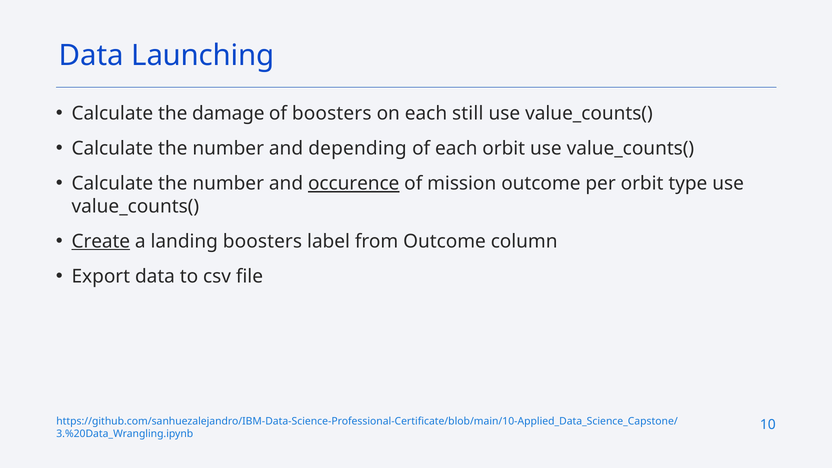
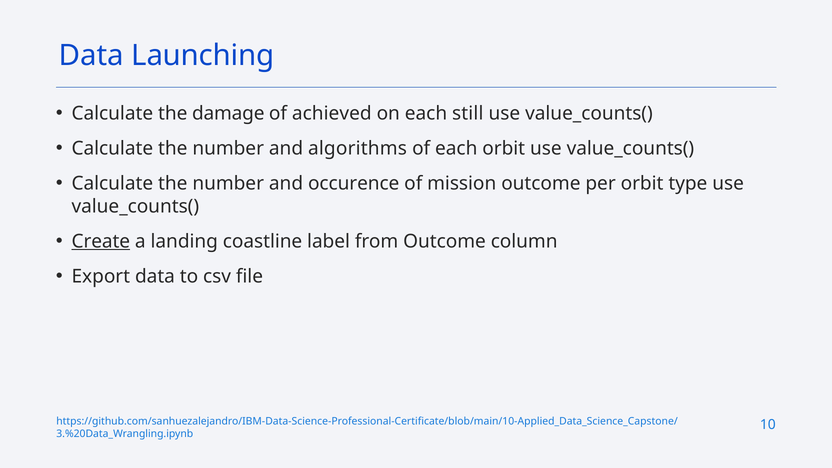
of boosters: boosters -> achieved
depending: depending -> algorithms
occurence underline: present -> none
landing boosters: boosters -> coastline
